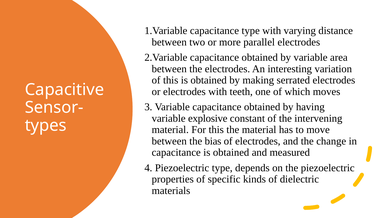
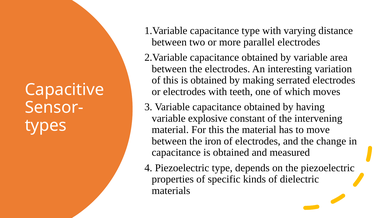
bias: bias -> iron
